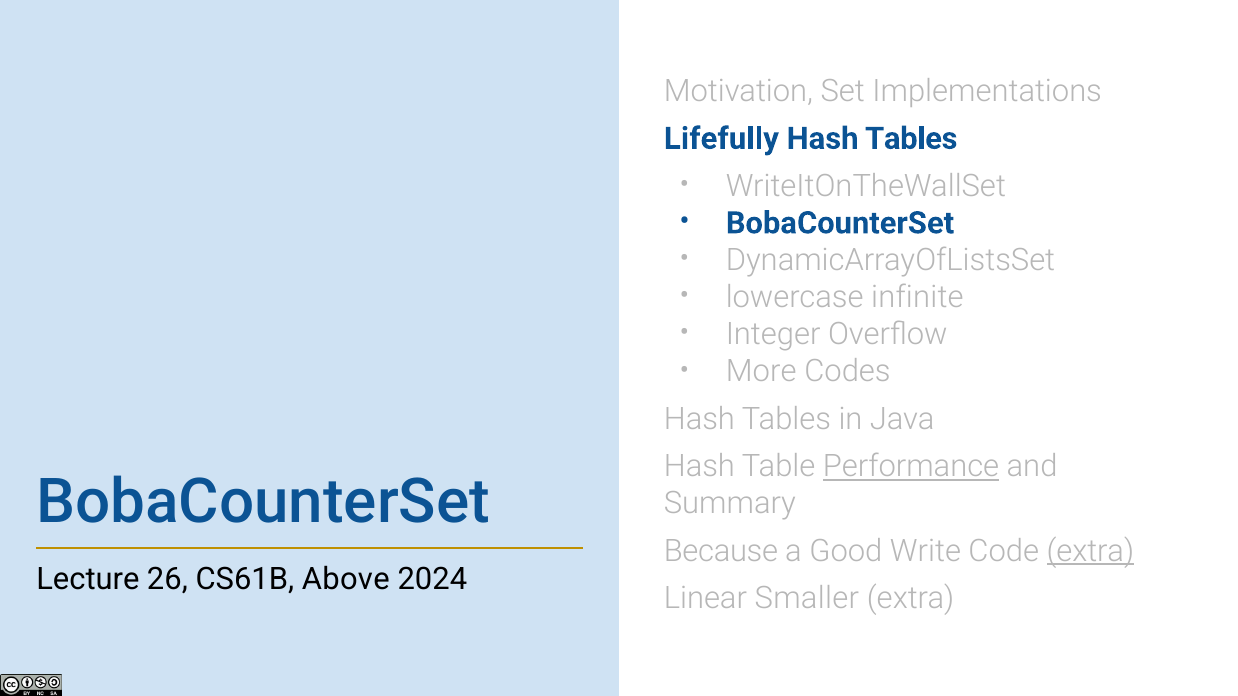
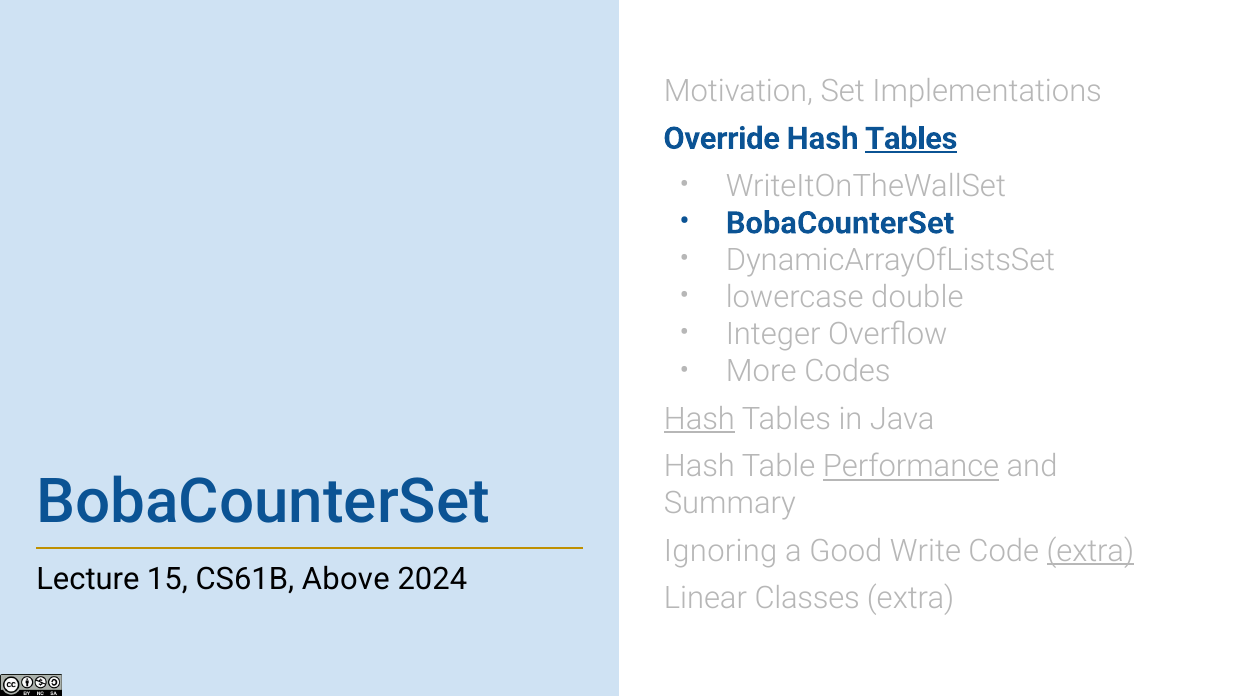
Lifefully: Lifefully -> Override
Tables at (911, 139) underline: none -> present
infinite: infinite -> double
Hash at (699, 419) underline: none -> present
Because: Because -> Ignoring
26: 26 -> 15
Smaller: Smaller -> Classes
